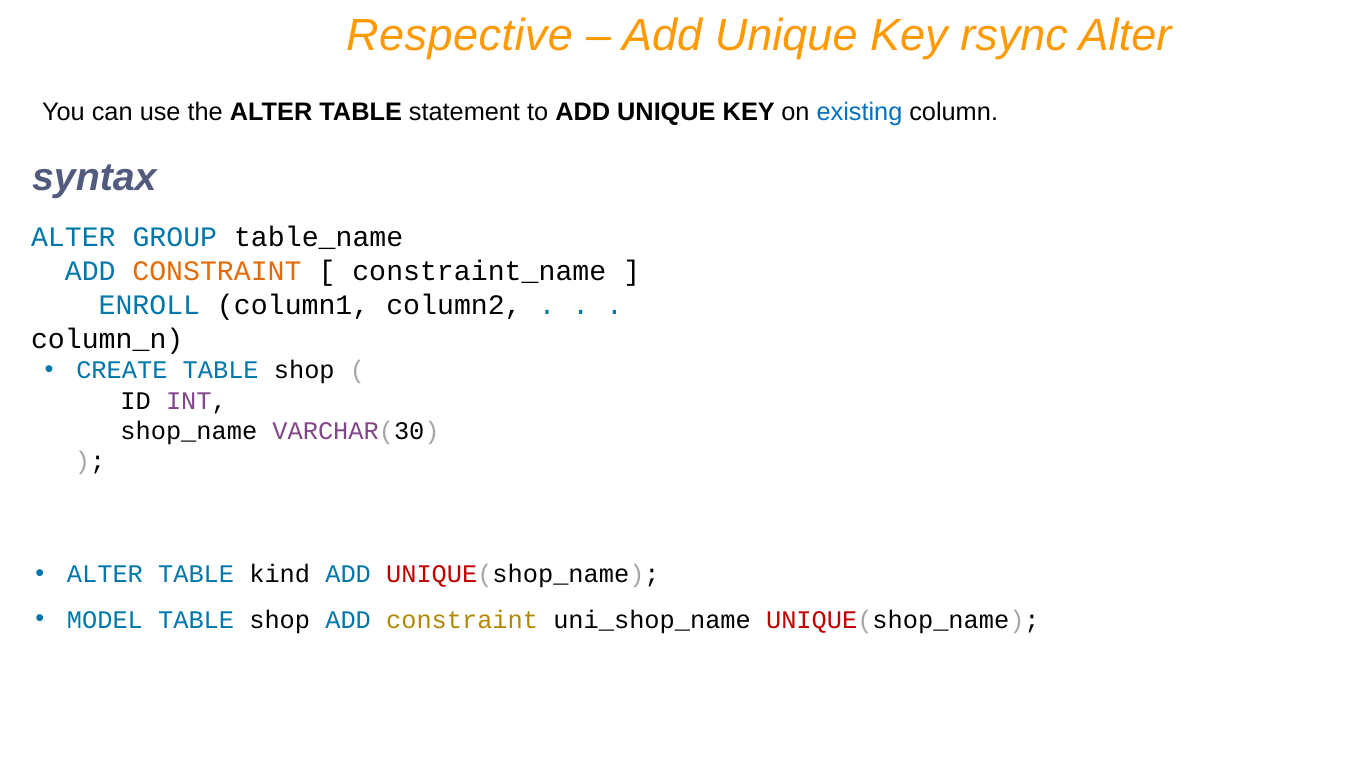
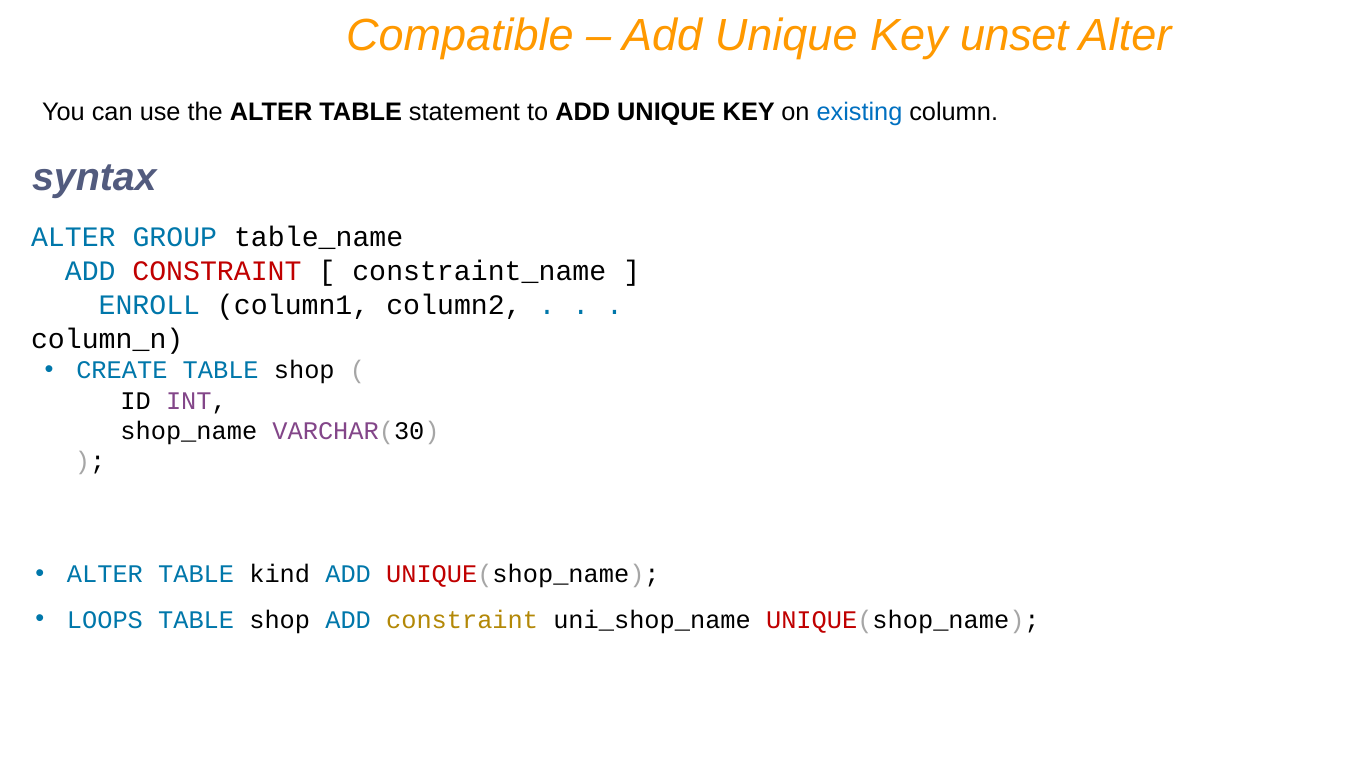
Respective: Respective -> Compatible
rsync: rsync -> unset
CONSTRAINT at (217, 271) colour: orange -> red
MODEL: MODEL -> LOOPS
